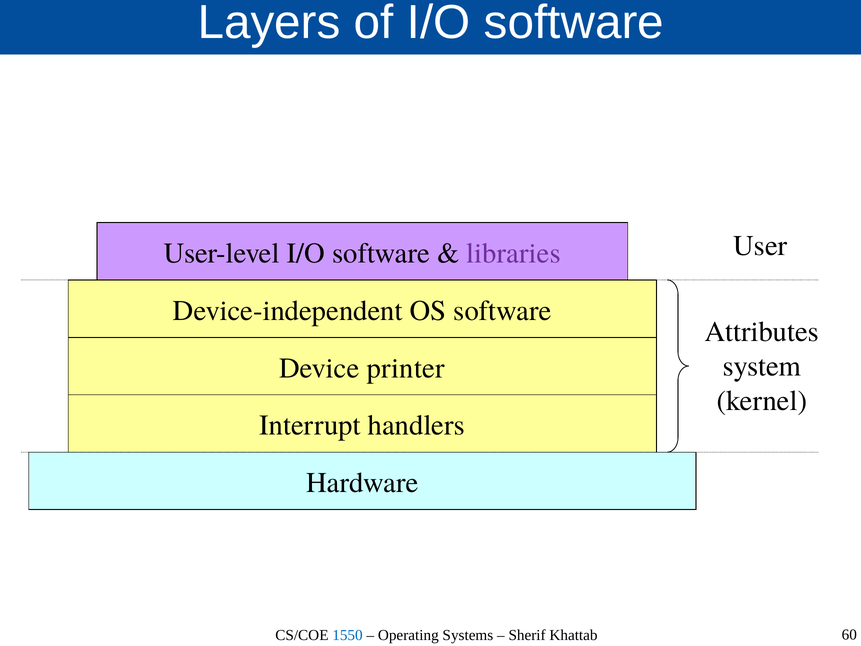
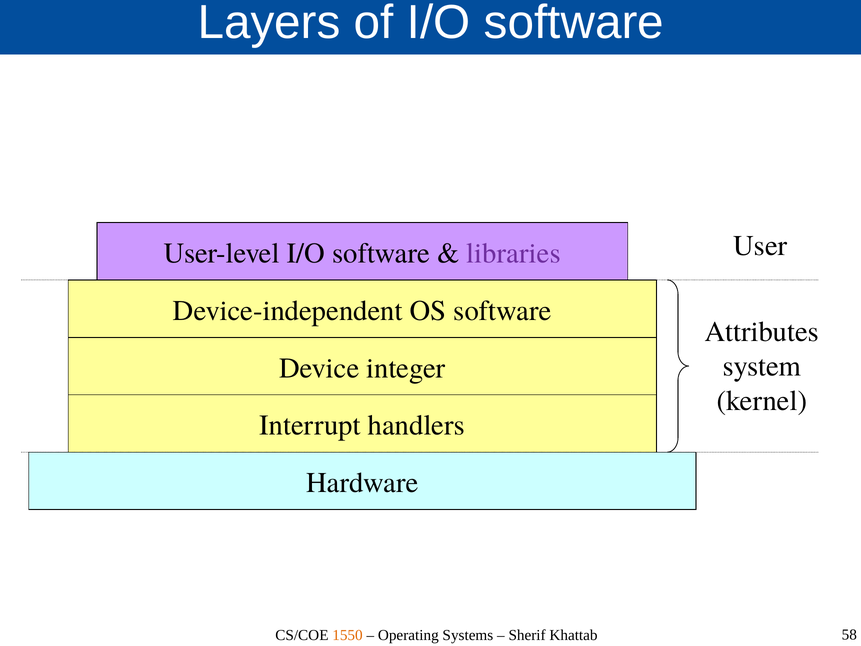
printer: printer -> integer
1550 colour: blue -> orange
60: 60 -> 58
